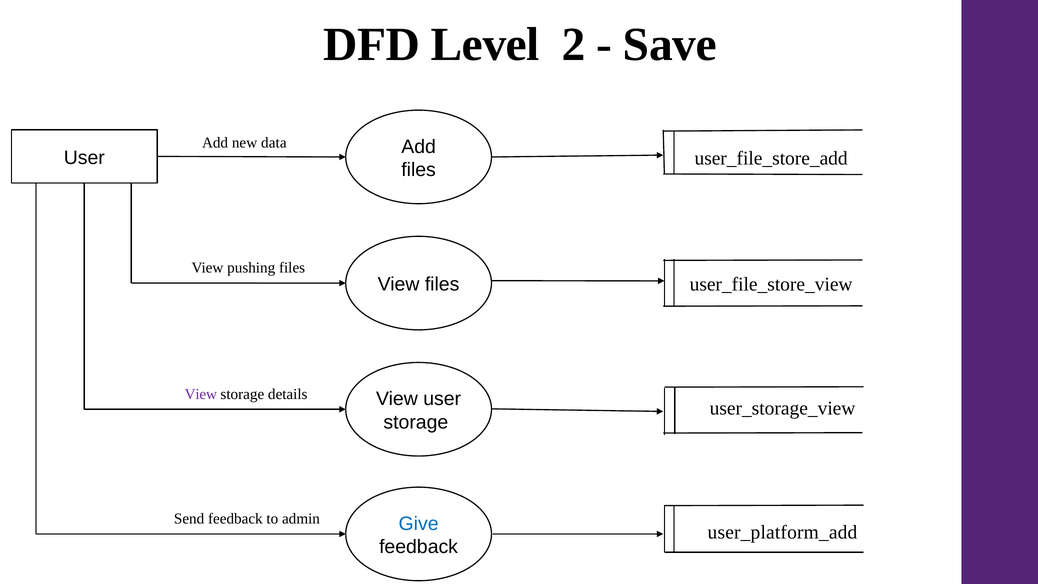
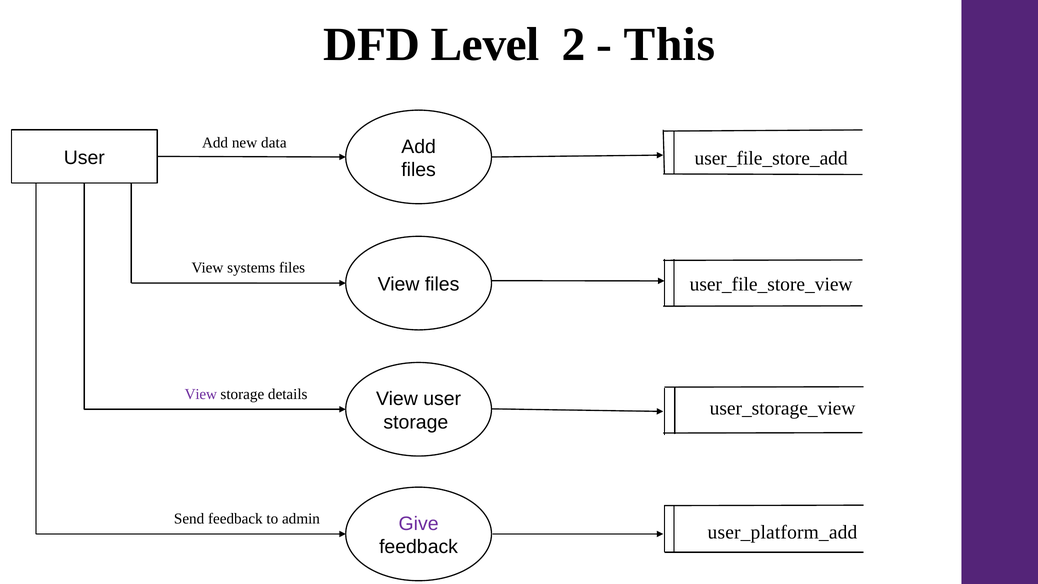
Save: Save -> This
pushing: pushing -> systems
Give colour: blue -> purple
